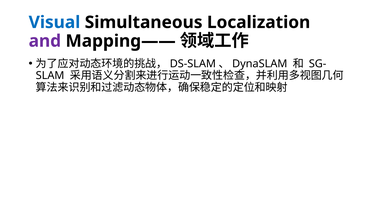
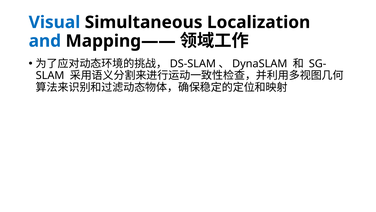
and colour: purple -> blue
